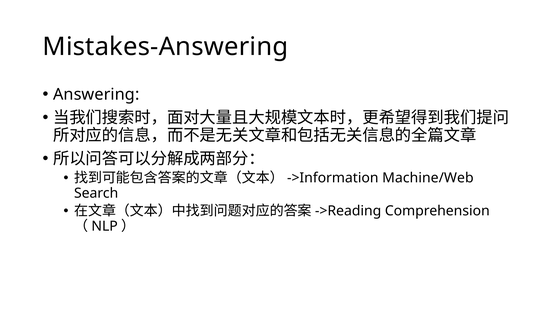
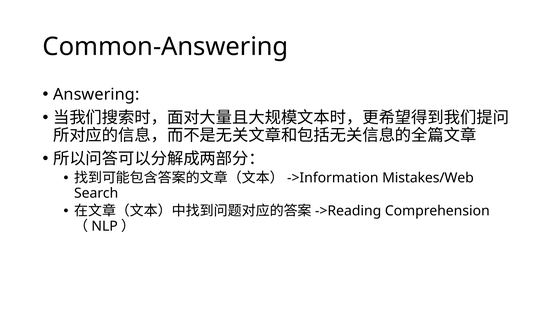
Mistakes-Answering: Mistakes-Answering -> Common-Answering
Machine/Web: Machine/Web -> Mistakes/Web
